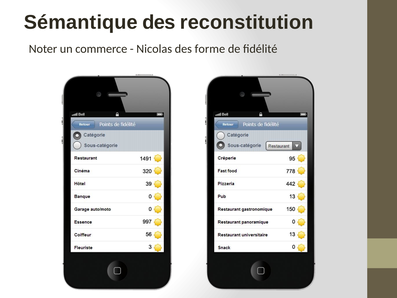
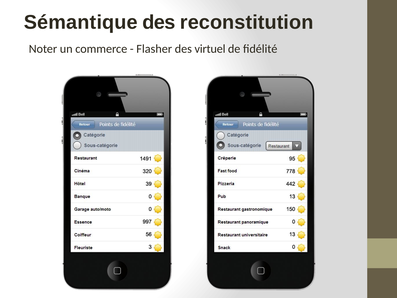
Nicolas: Nicolas -> Flasher
forme: forme -> virtuel
